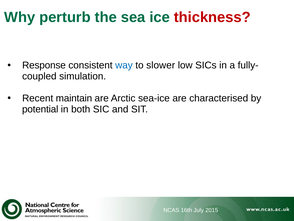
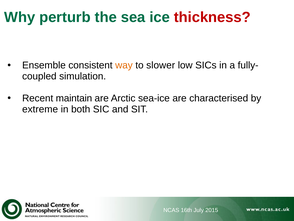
Response: Response -> Ensemble
way colour: blue -> orange
potential: potential -> extreme
